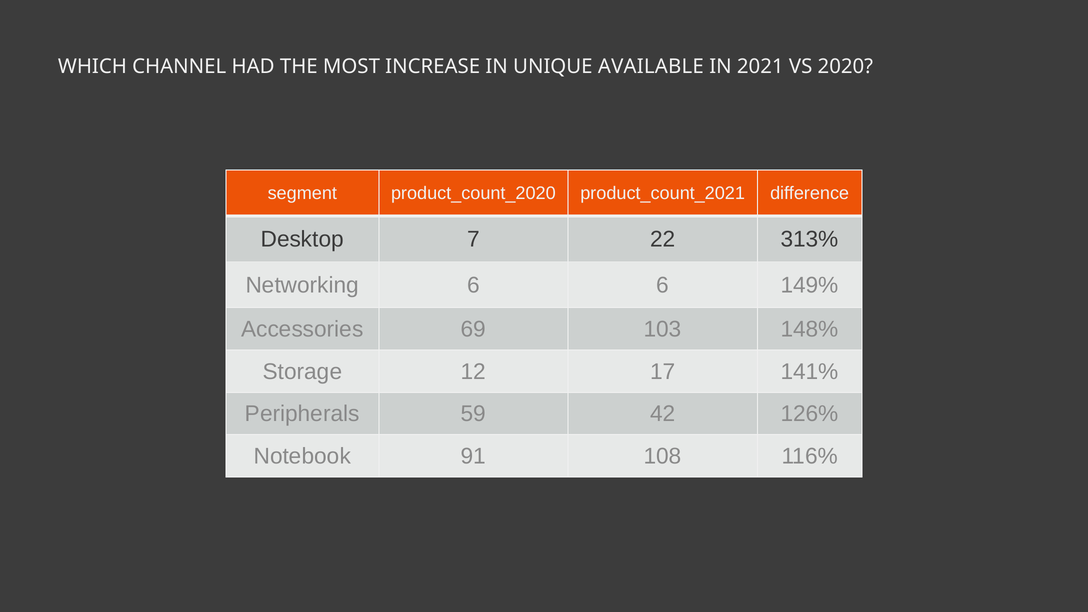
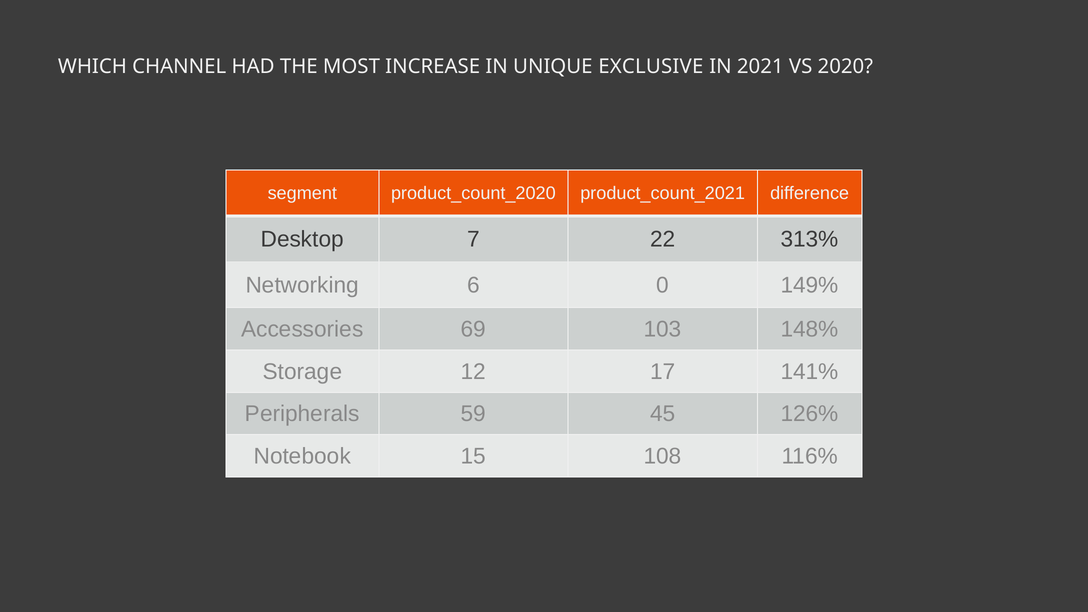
AVAILABLE: AVAILABLE -> EXCLUSIVE
6 6: 6 -> 0
42: 42 -> 45
91: 91 -> 15
